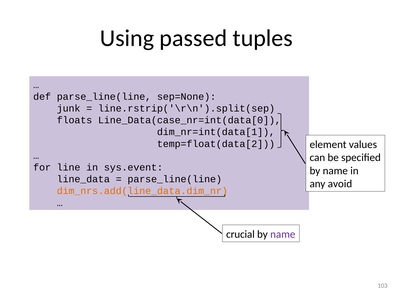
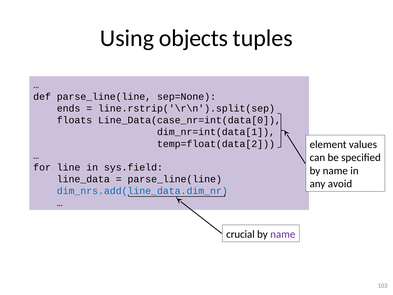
passed: passed -> objects
junk: junk -> ends
sys.event: sys.event -> sys.field
dim_nrs.add(line_data.dim_nr colour: orange -> blue
